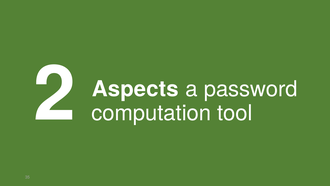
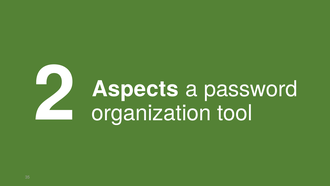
computation: computation -> organization
